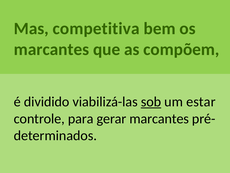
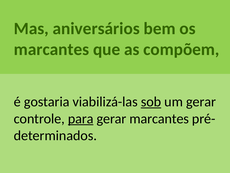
competitiva: competitiva -> aniversários
dividido: dividido -> gostaria
um estar: estar -> gerar
para underline: none -> present
